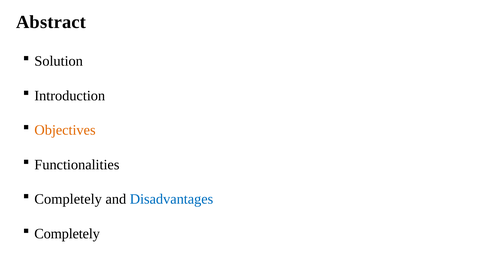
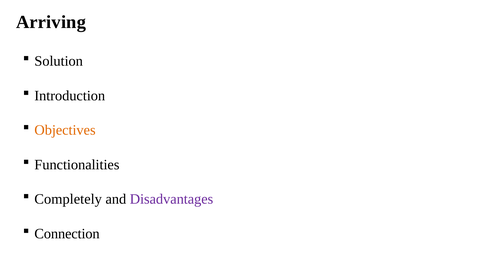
Abstract: Abstract -> Arriving
Disadvantages colour: blue -> purple
Completely at (67, 233): Completely -> Connection
